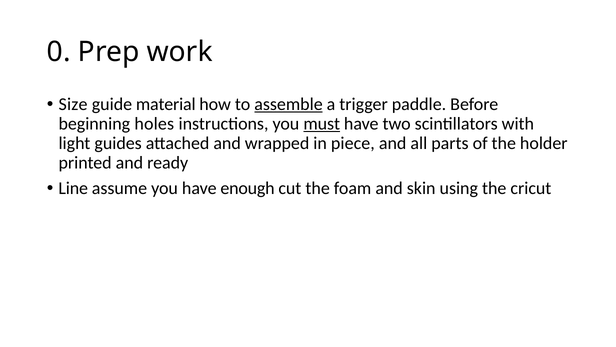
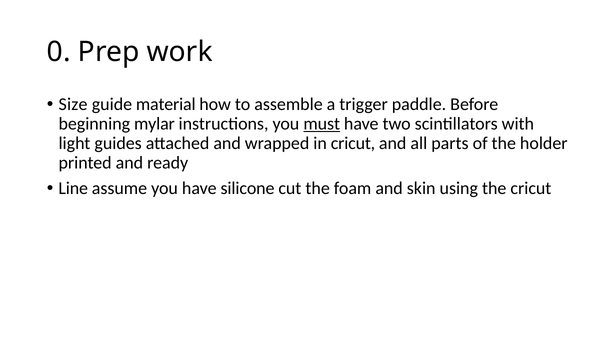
assemble underline: present -> none
holes: holes -> mylar
in piece: piece -> cricut
enough: enough -> silicone
